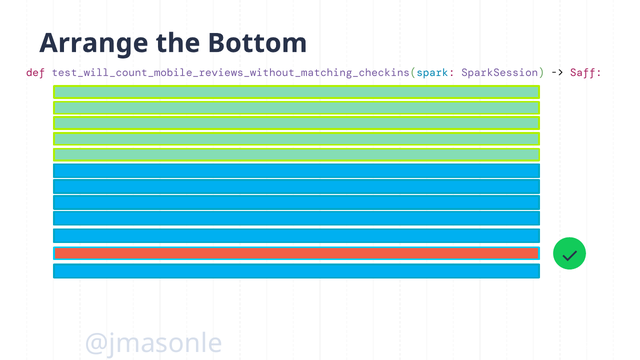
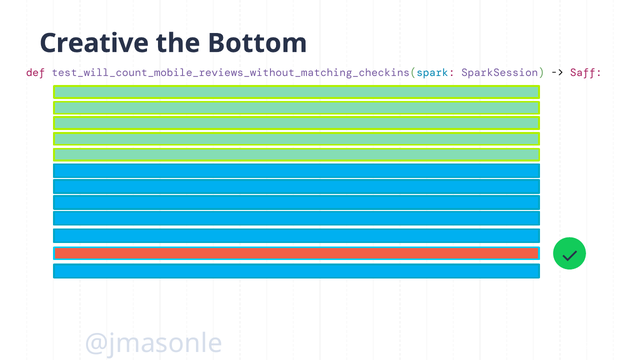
Arrange: Arrange -> Creative
